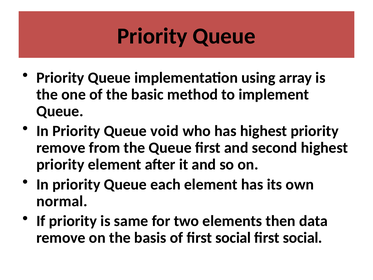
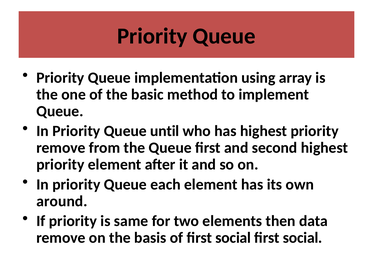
void: void -> until
normal: normal -> around
